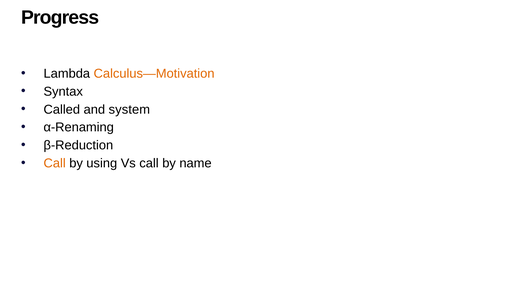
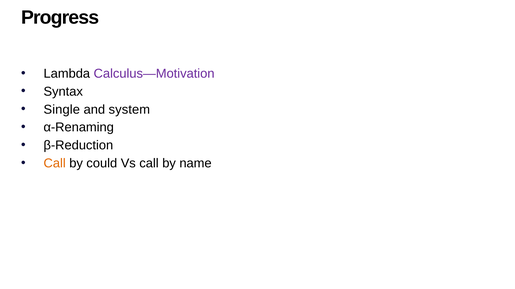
Calculus—Motivation colour: orange -> purple
Called: Called -> Single
using: using -> could
